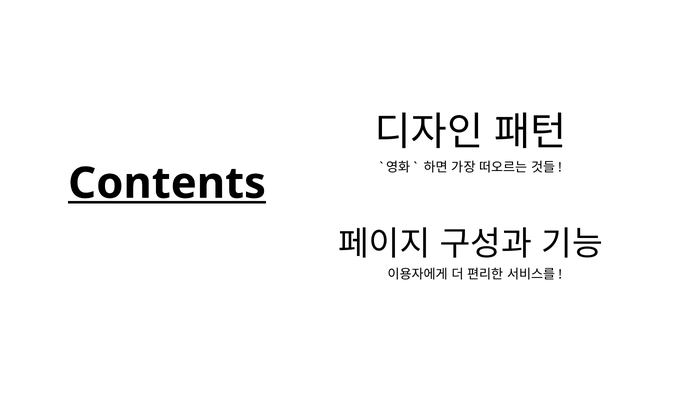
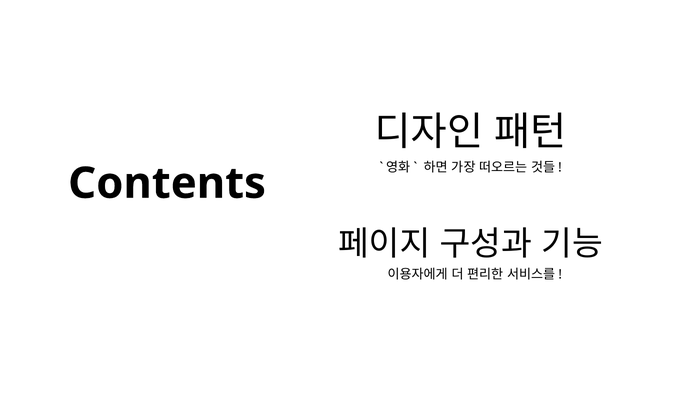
Contents underline: present -> none
